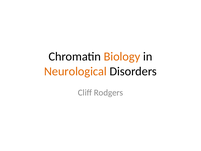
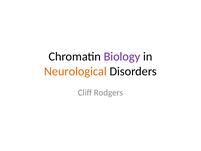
Biology colour: orange -> purple
